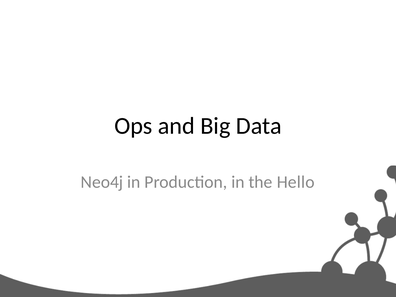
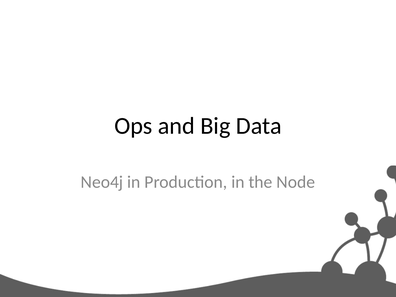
Hello: Hello -> Node
